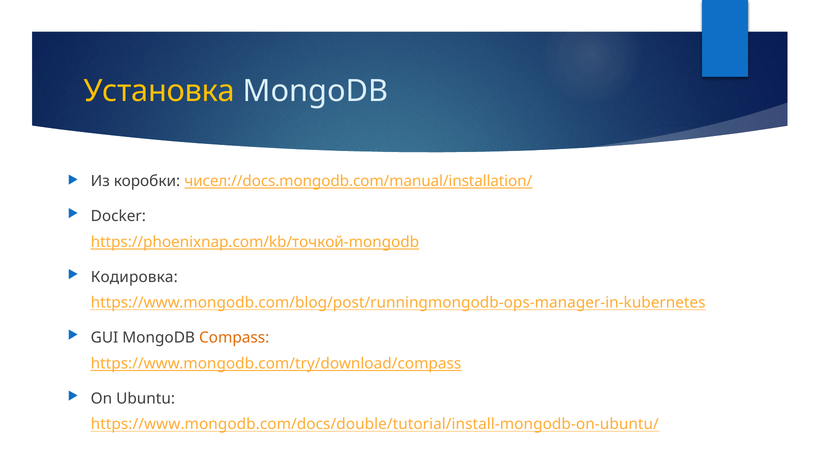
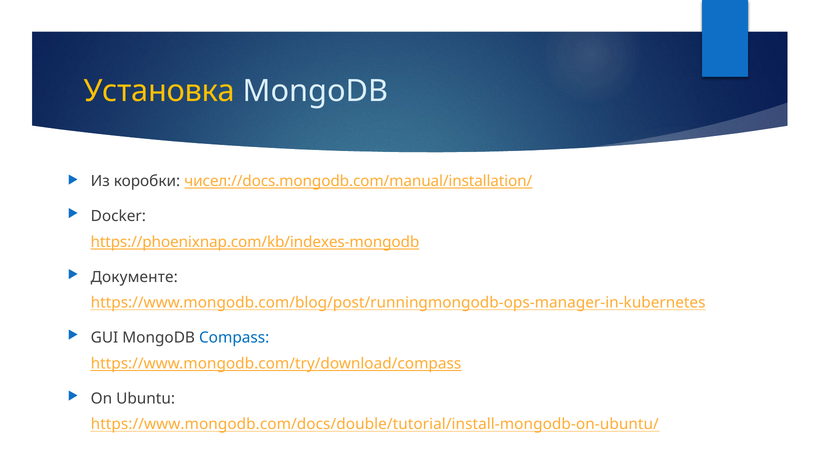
https://phoenixnap.com/kb/точкой-mongodb: https://phoenixnap.com/kb/точкой-mongodb -> https://phoenixnap.com/kb/indexes-mongodb
Кодировка: Кодировка -> Документе
Compass colour: orange -> blue
